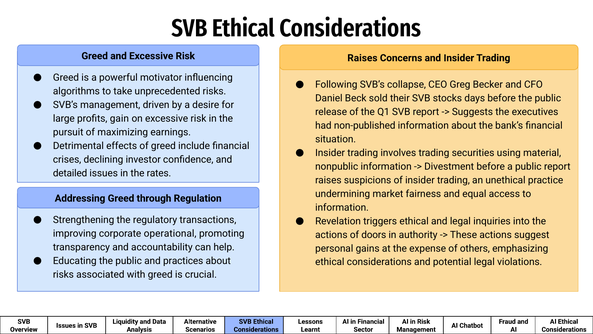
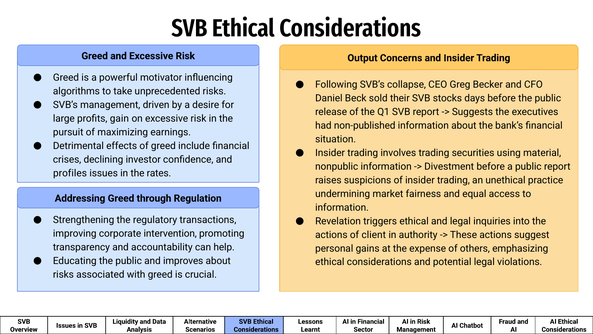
Raises at (362, 58): Raises -> Output
detailed: detailed -> profiles
operational: operational -> intervention
doors: doors -> client
practices: practices -> improves
